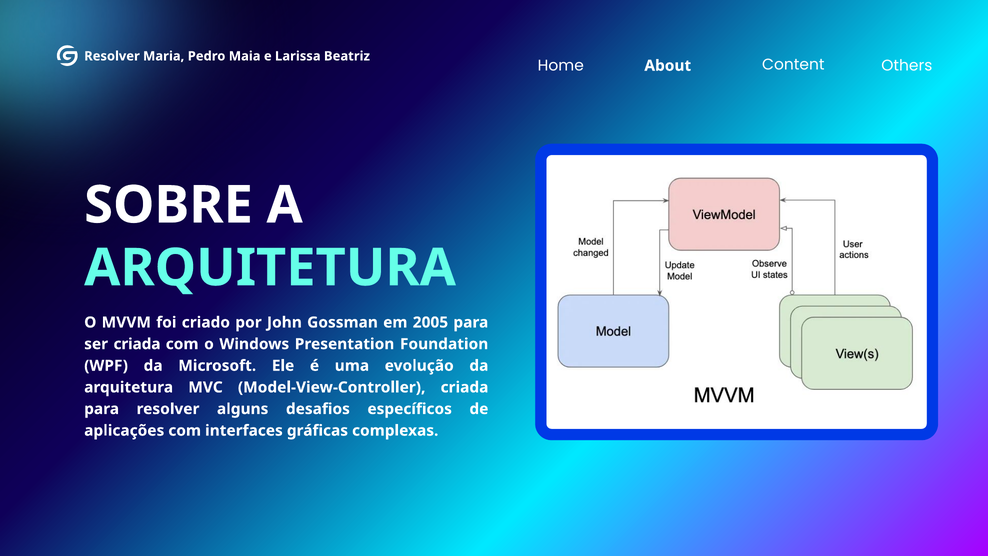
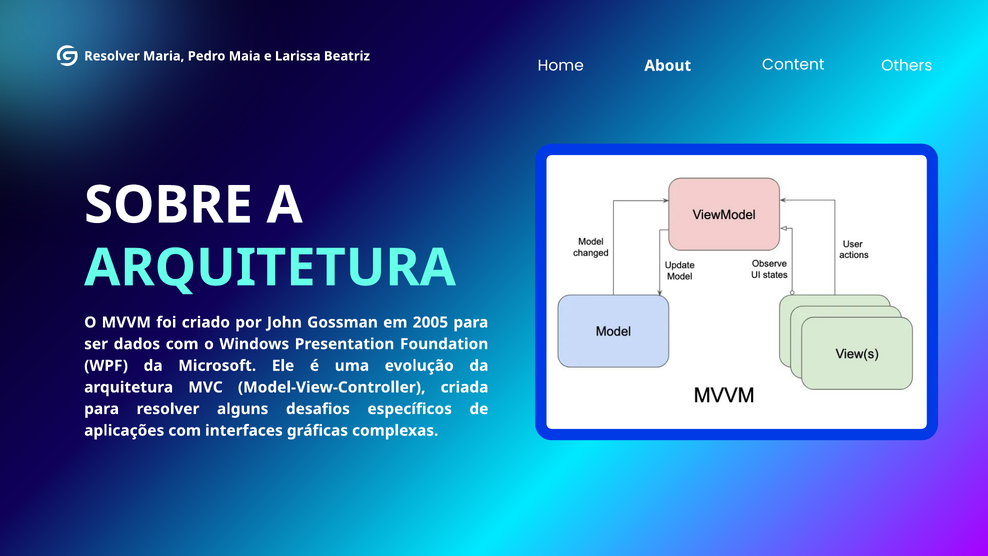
ser criada: criada -> dados
